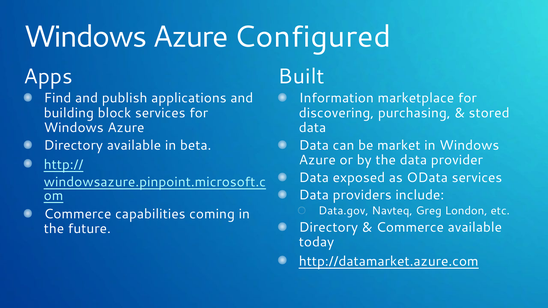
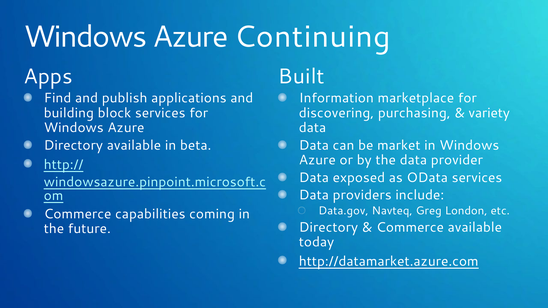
Configured: Configured -> Continuing
stored: stored -> variety
